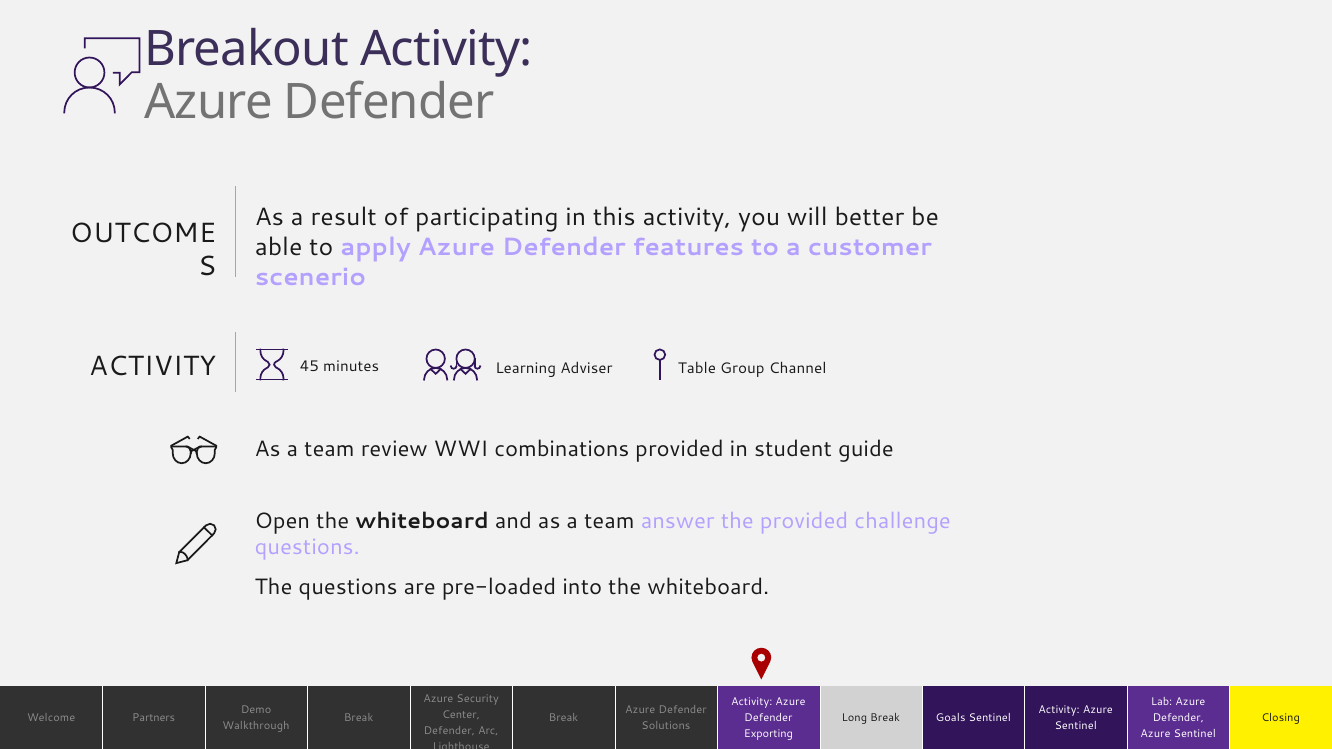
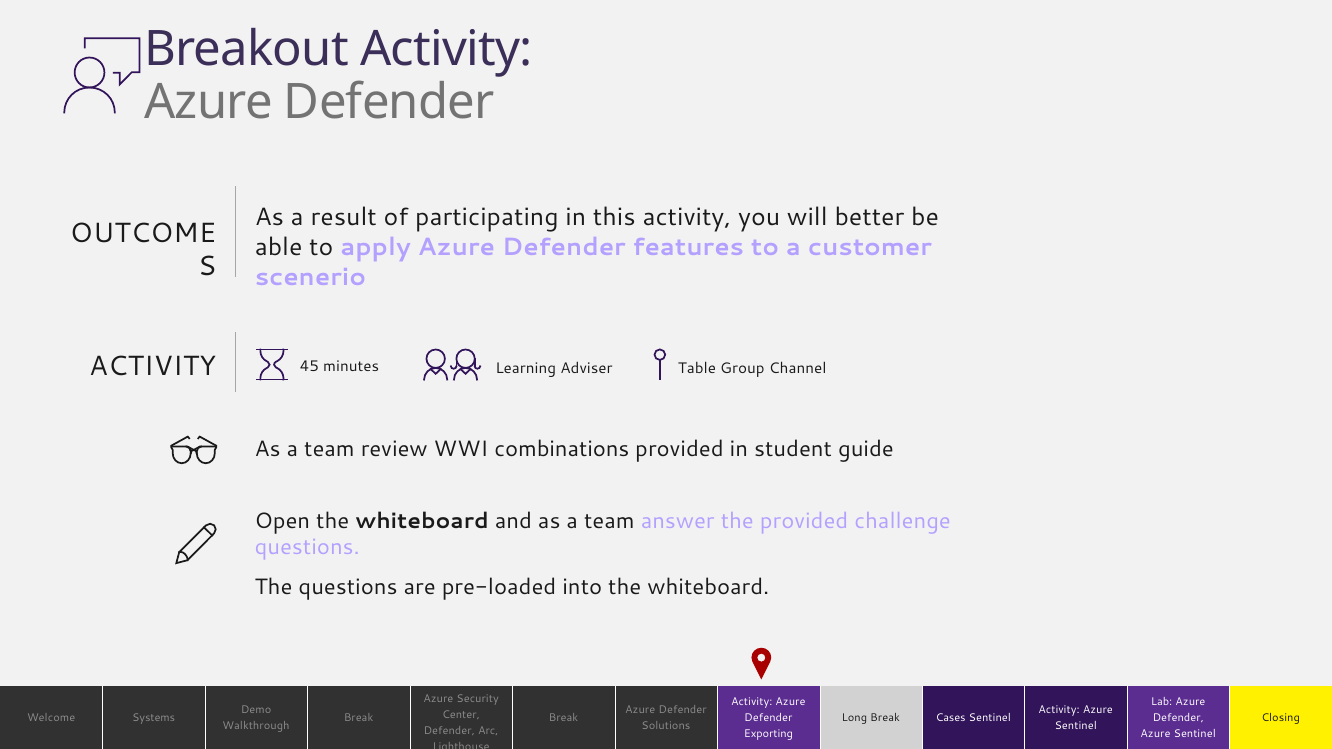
Partners: Partners -> Systems
Goals: Goals -> Cases
